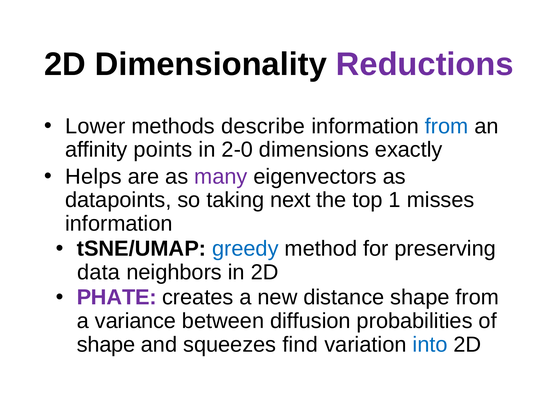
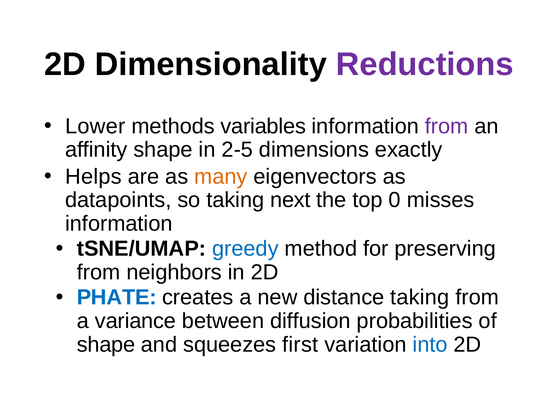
describe: describe -> variables
from at (447, 126) colour: blue -> purple
affinity points: points -> shape
2-0: 2-0 -> 2-5
many colour: purple -> orange
1: 1 -> 0
data at (99, 272): data -> from
PHATE colour: purple -> blue
distance shape: shape -> taking
find: find -> first
